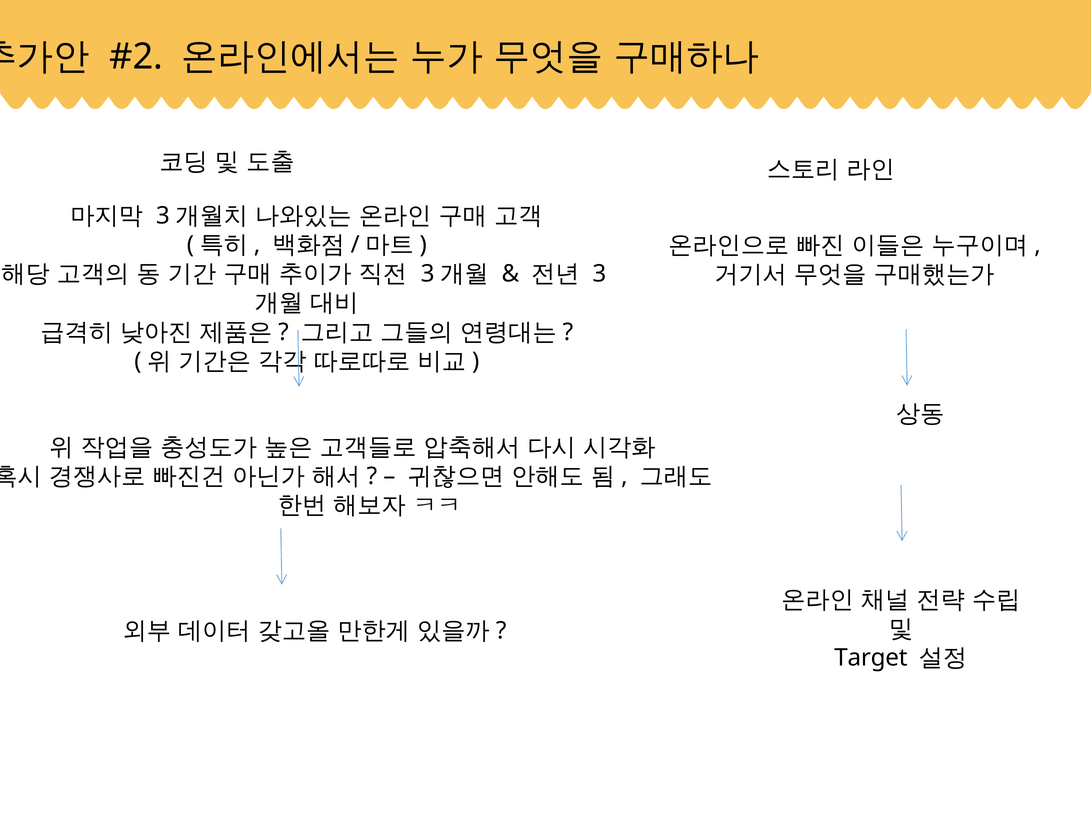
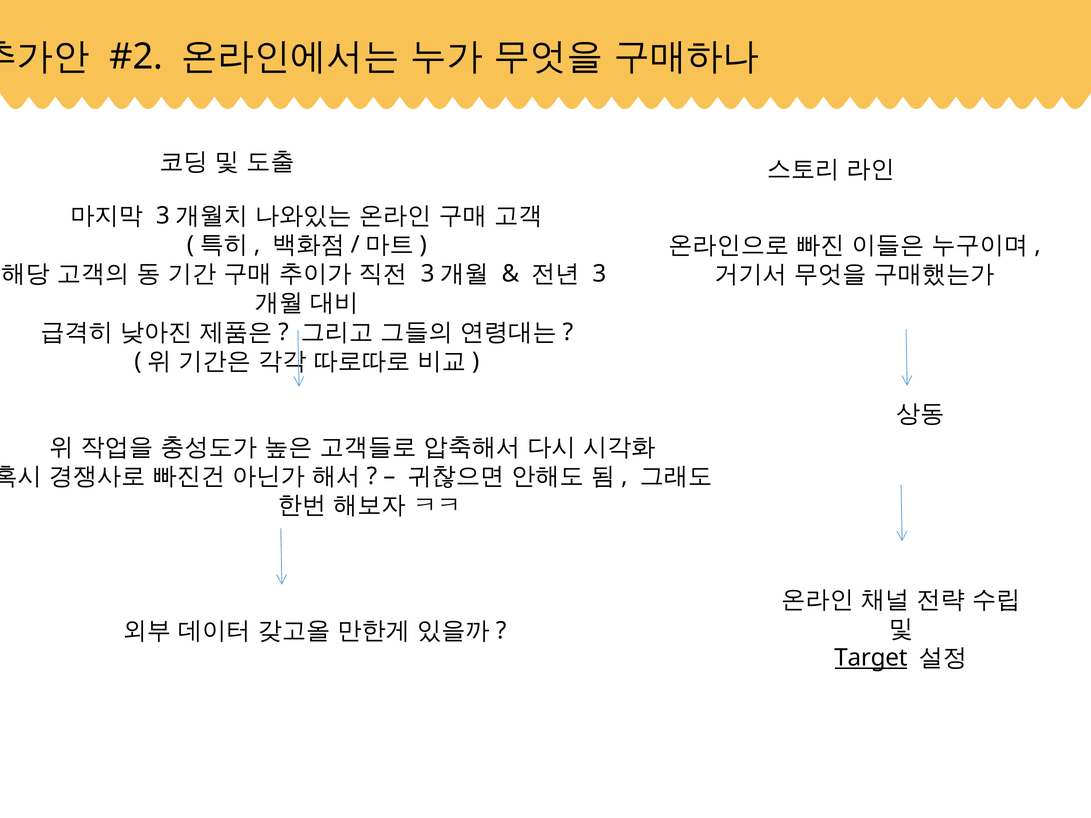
Target underline: none -> present
